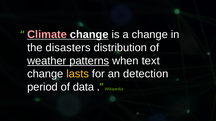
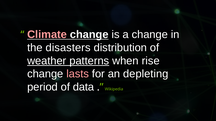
text: text -> rise
lasts colour: yellow -> pink
detection: detection -> depleting
